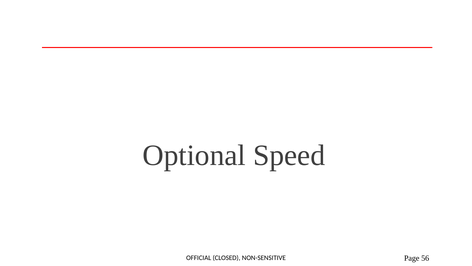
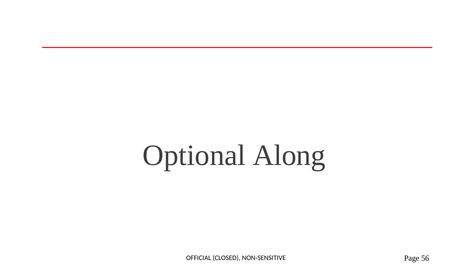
Speed: Speed -> Along
